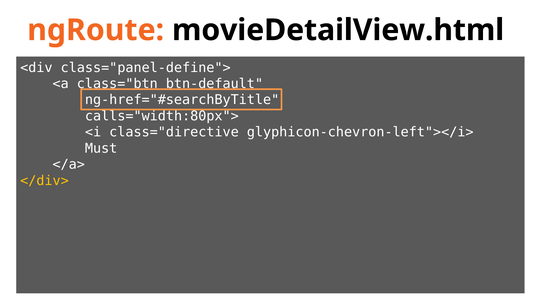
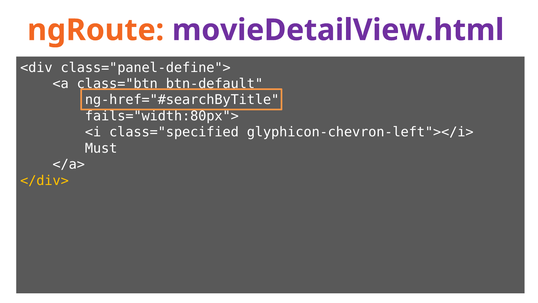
movieDetailView.html colour: black -> purple
calls="width:80px">: calls="width:80px"> -> fails="width:80px">
class="directive: class="directive -> class="specified
